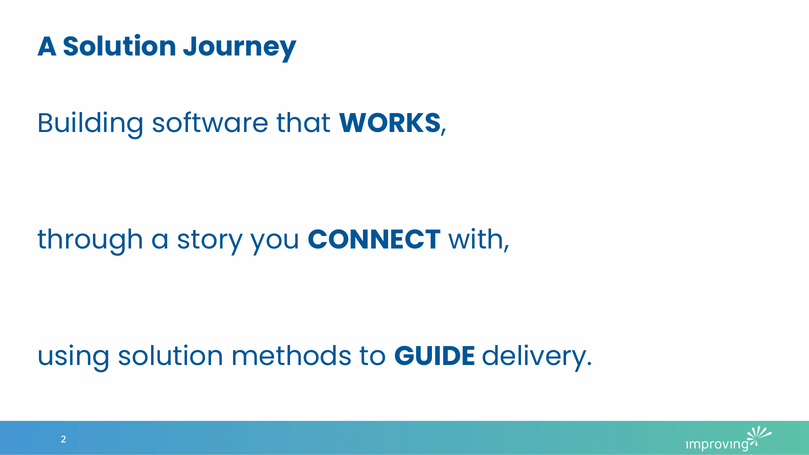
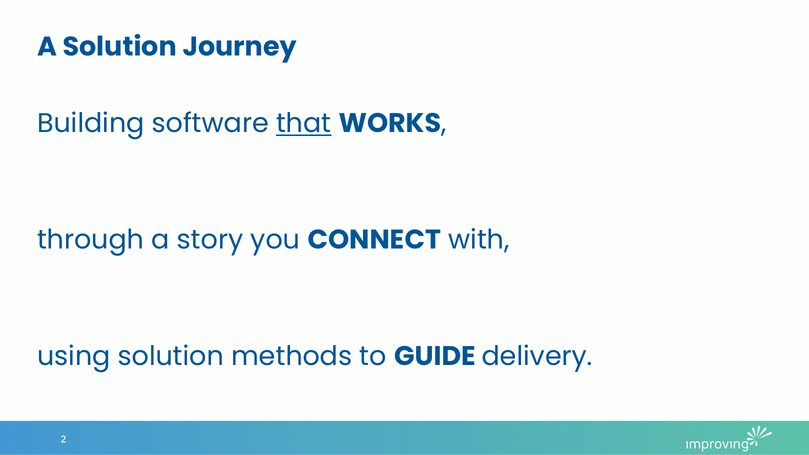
that underline: none -> present
